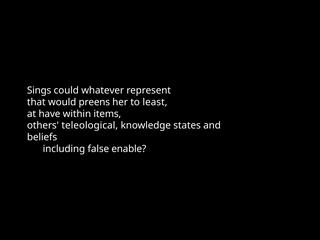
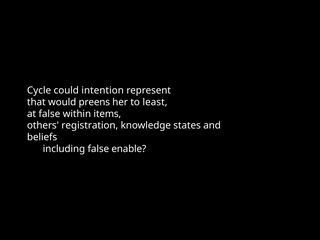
Sings: Sings -> Cycle
whatever: whatever -> intention
at have: have -> false
teleological: teleological -> registration
